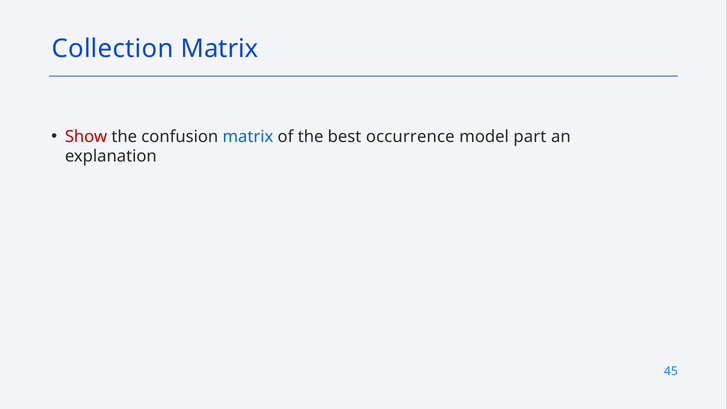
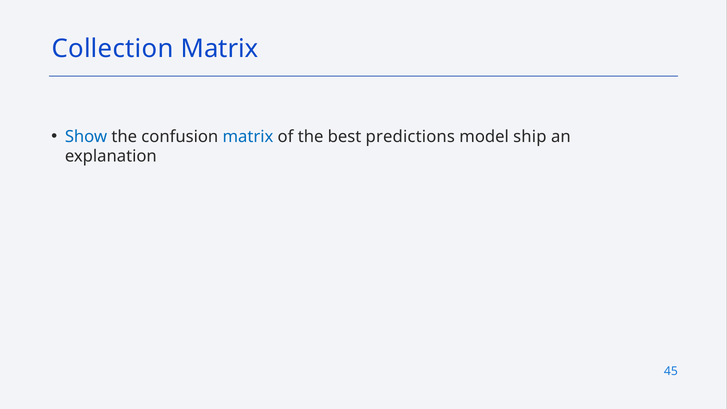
Show colour: red -> blue
occurrence: occurrence -> predictions
part: part -> ship
